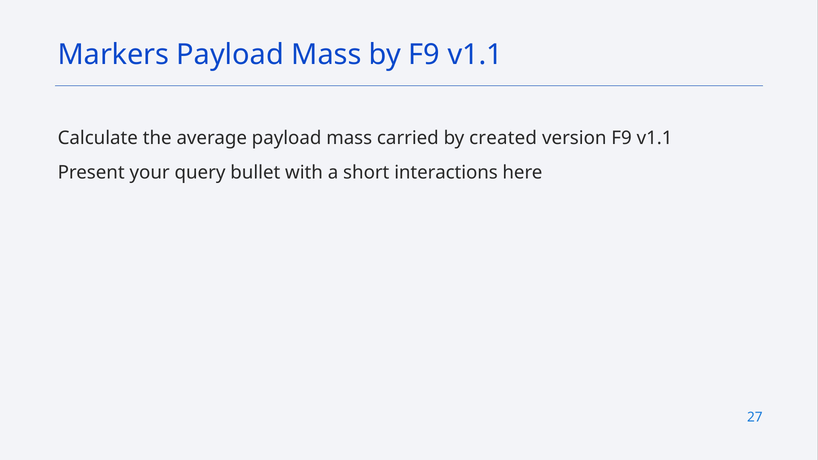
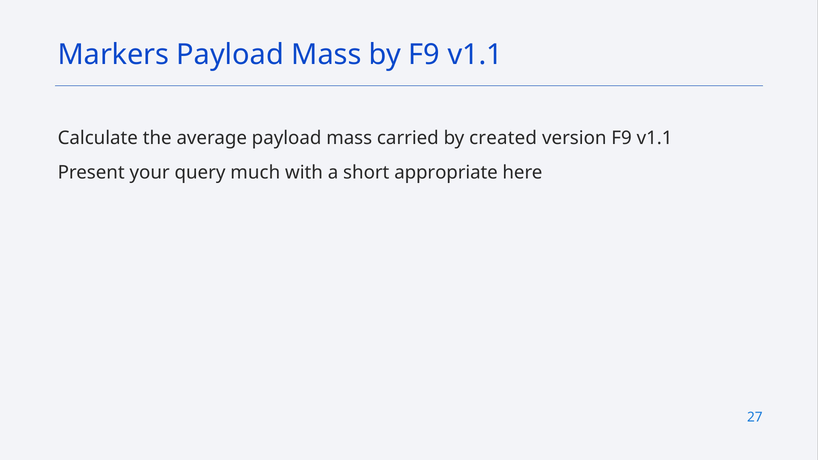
bullet: bullet -> much
interactions: interactions -> appropriate
